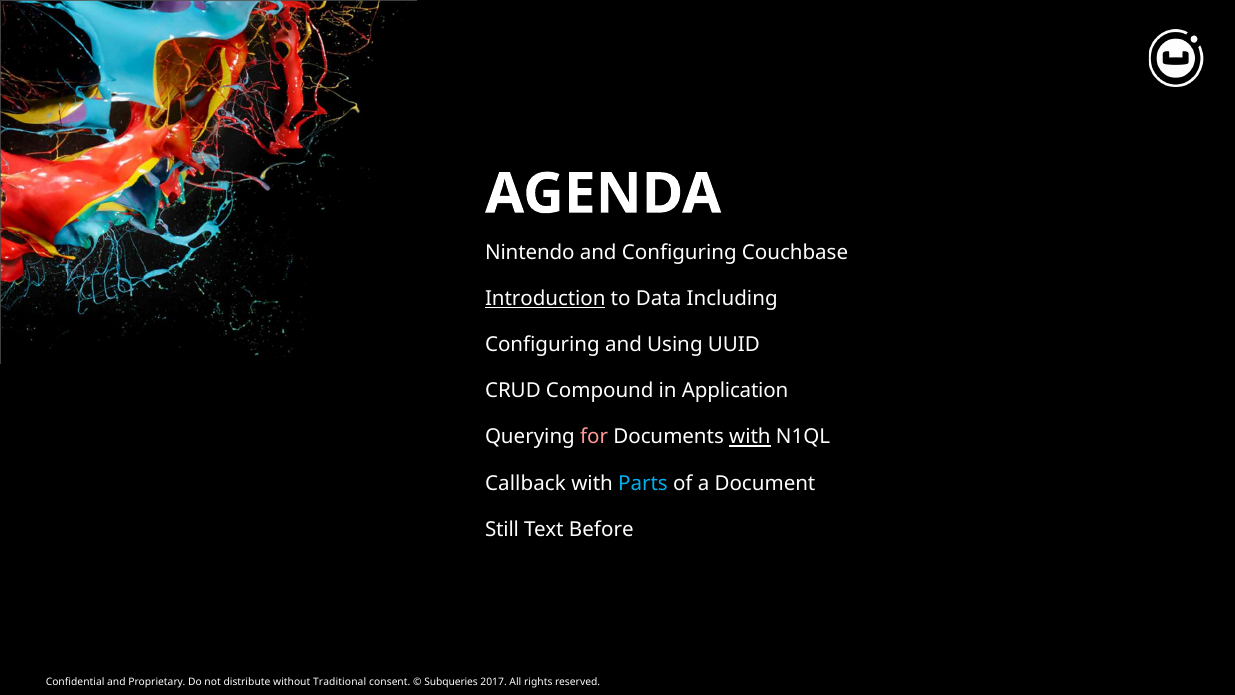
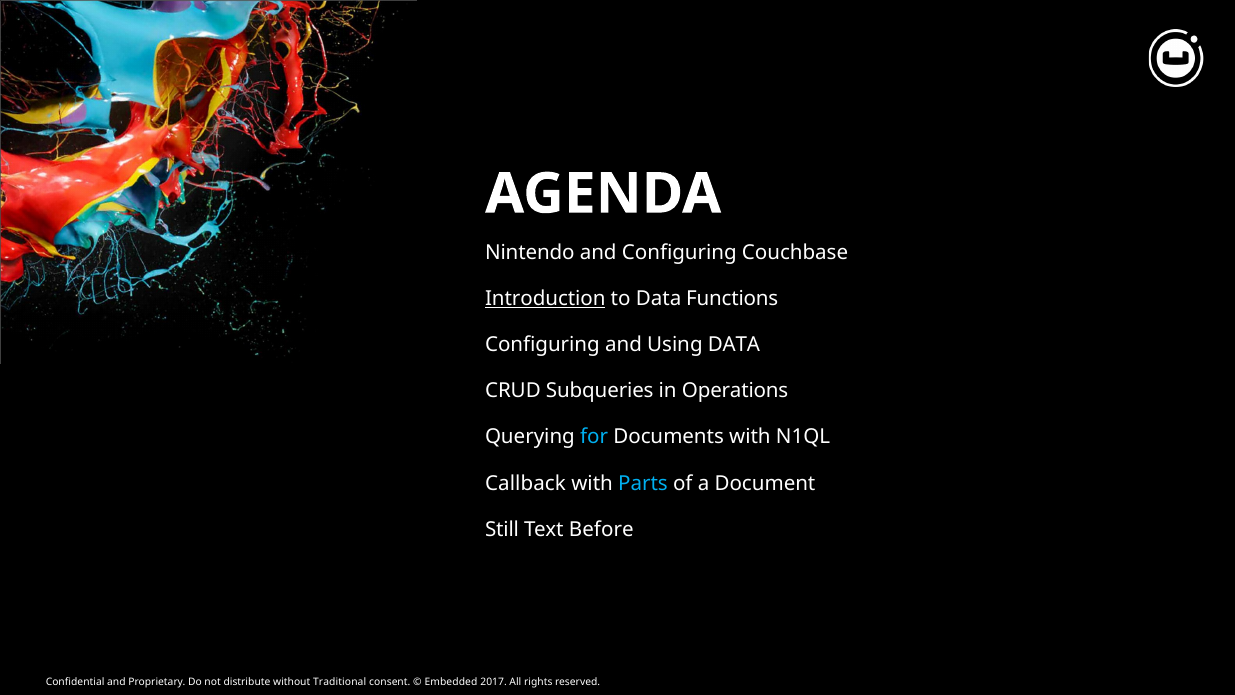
Including: Including -> Functions
Using UUID: UUID -> DATA
Compound: Compound -> Subqueries
Application: Application -> Operations
for colour: pink -> light blue
with at (750, 437) underline: present -> none
Subqueries: Subqueries -> Embedded
